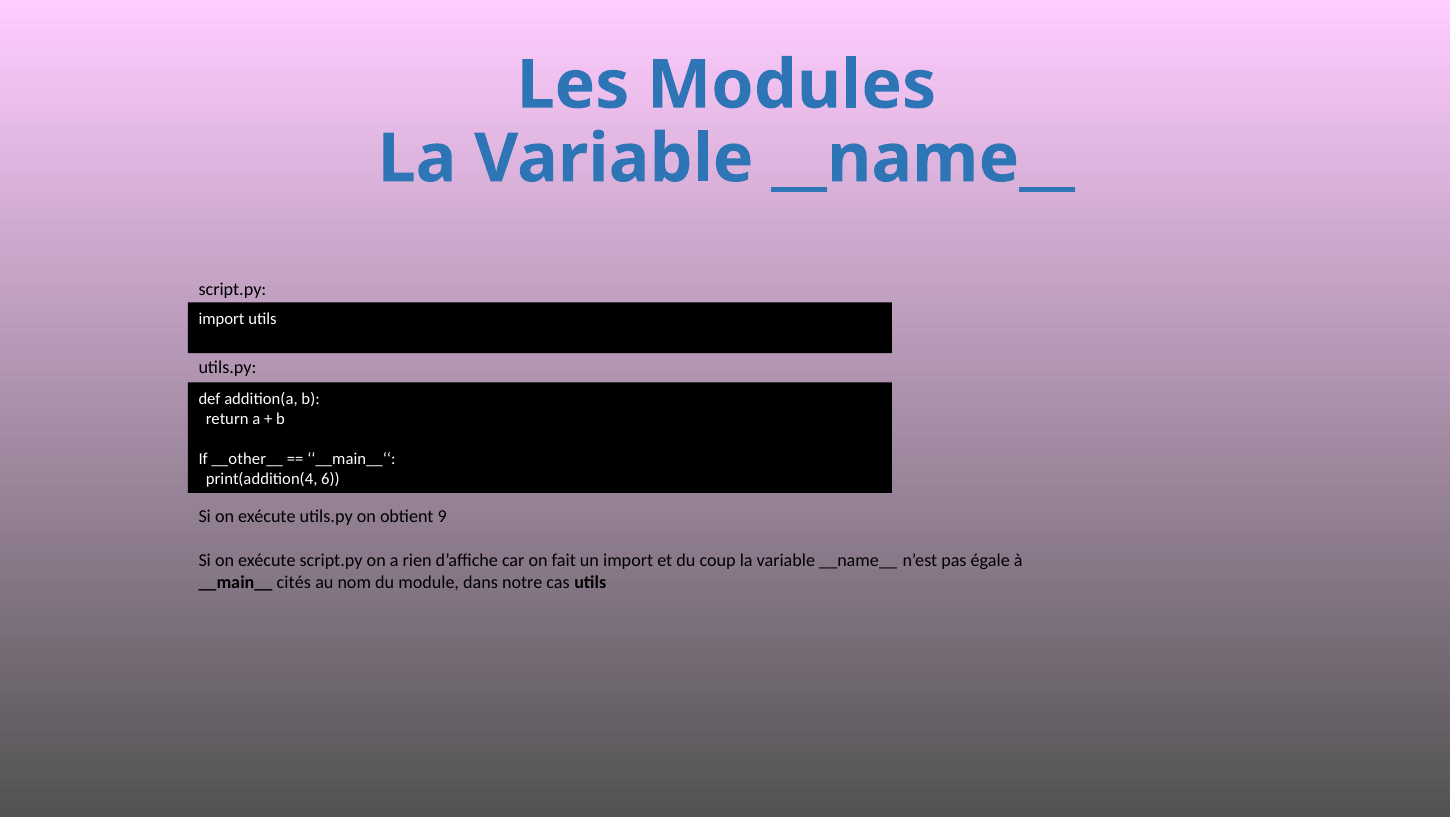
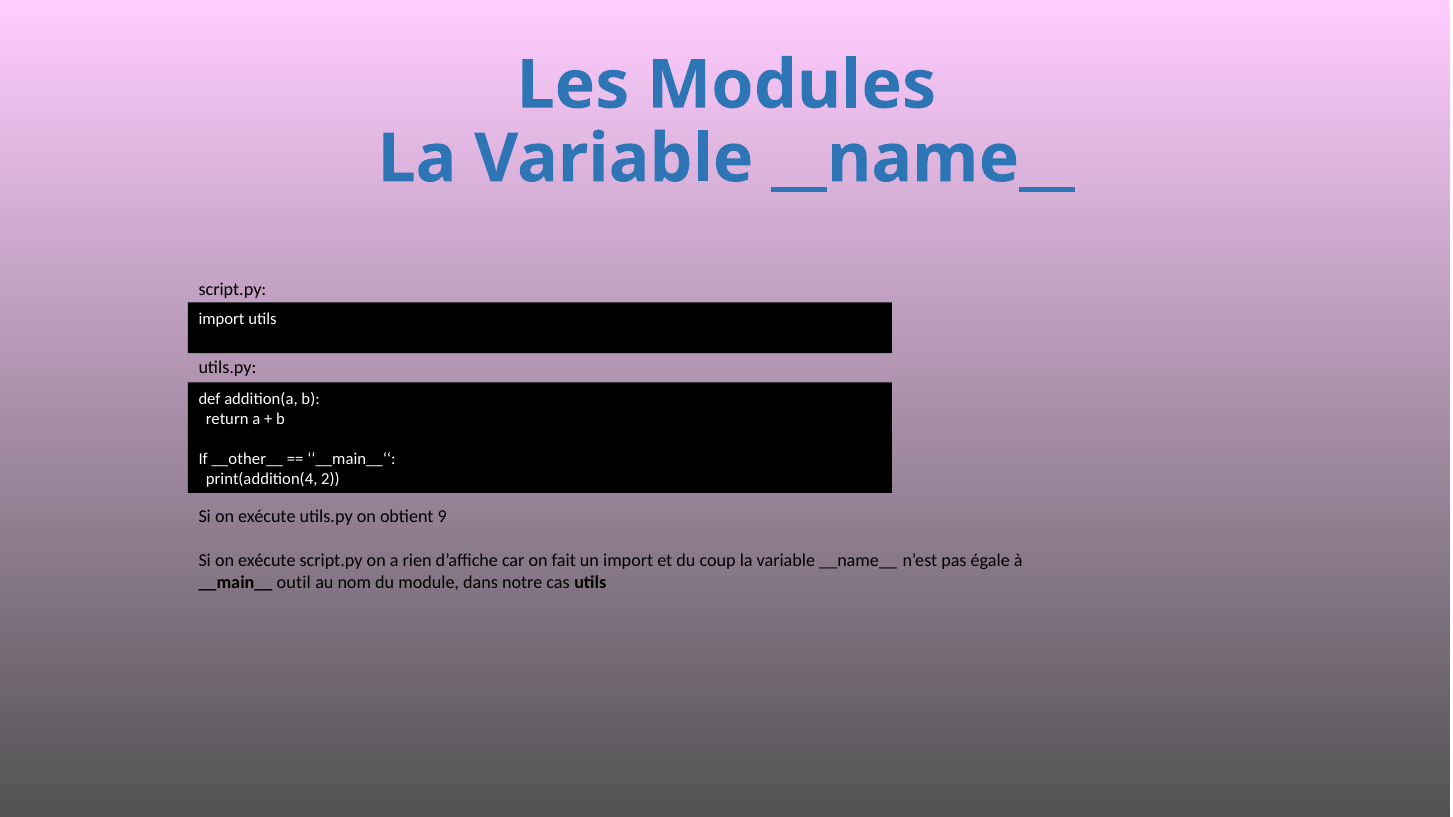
6: 6 -> 2
cités: cités -> outil
